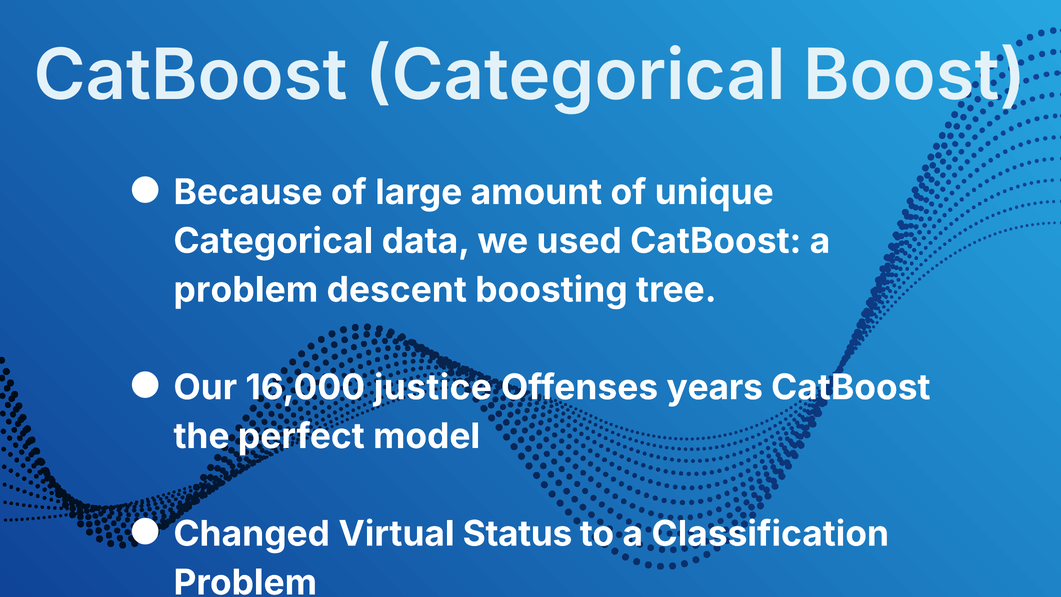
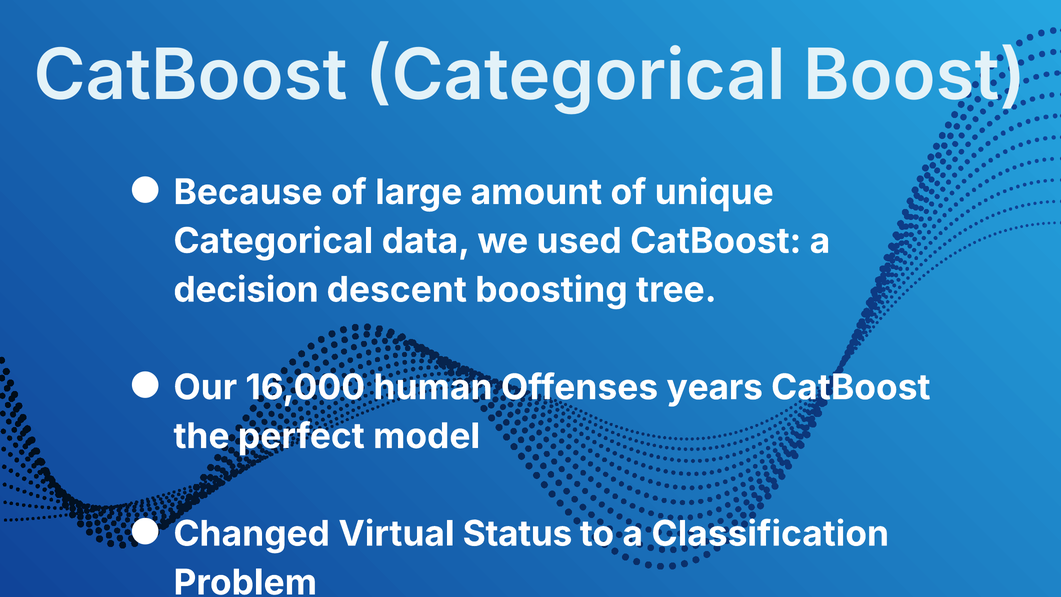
problem at (246, 290): problem -> decision
justice: justice -> human
